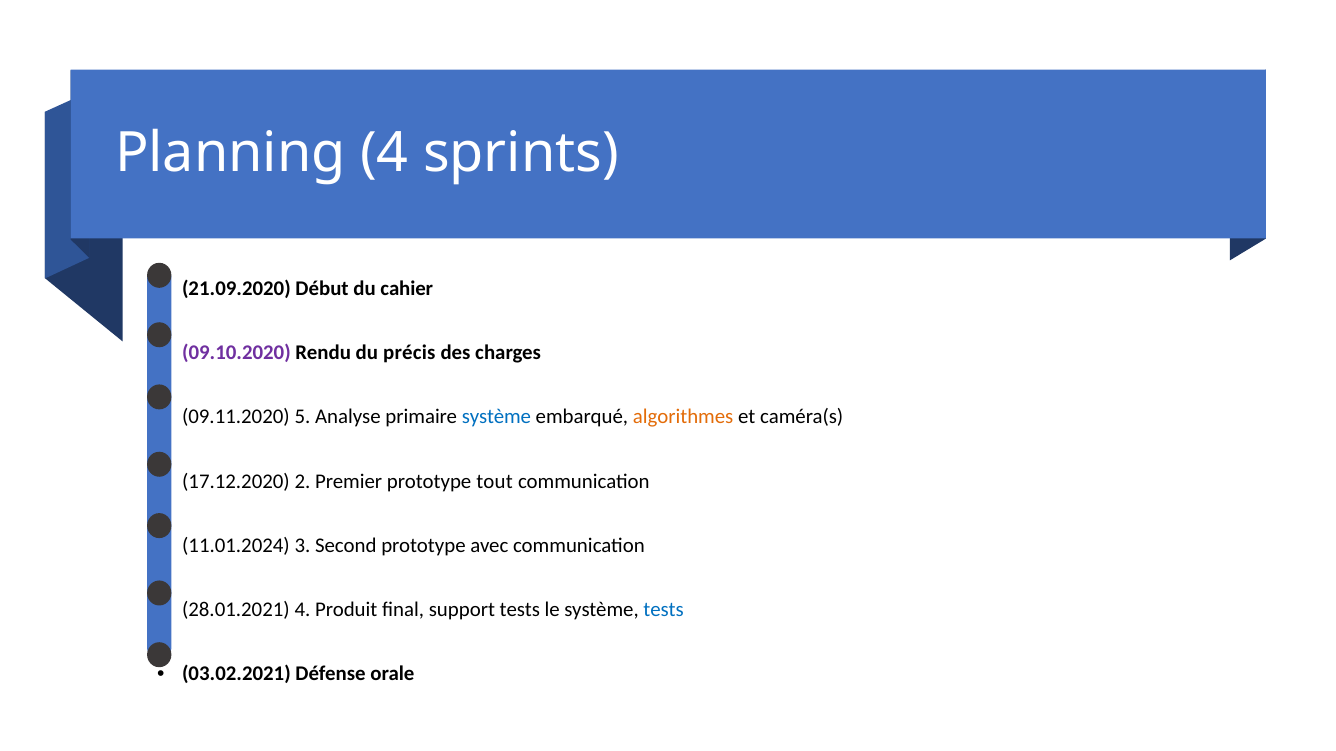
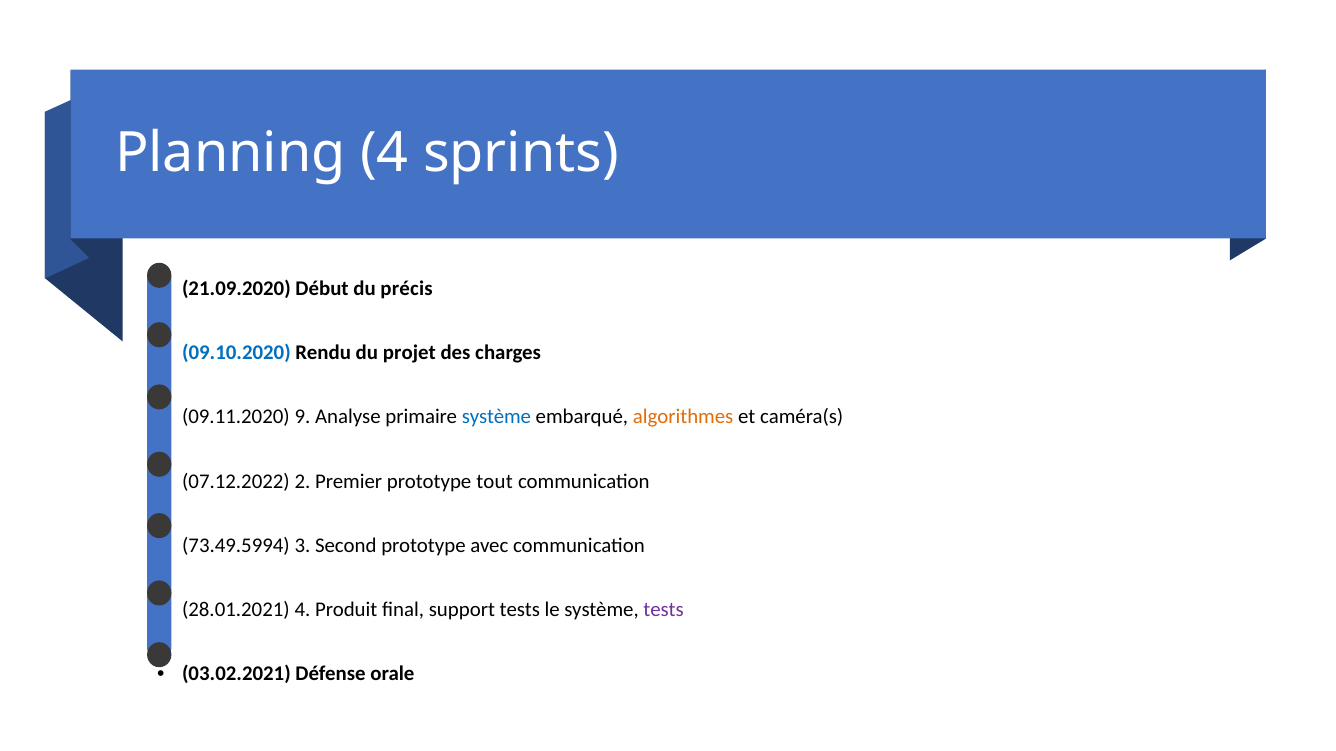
cahier: cahier -> précis
09.10.2020 colour: purple -> blue
précis: précis -> projet
5: 5 -> 9
17.12.2020: 17.12.2020 -> 07.12.2022
11.01.2024: 11.01.2024 -> 73.49.5994
tests at (664, 610) colour: blue -> purple
